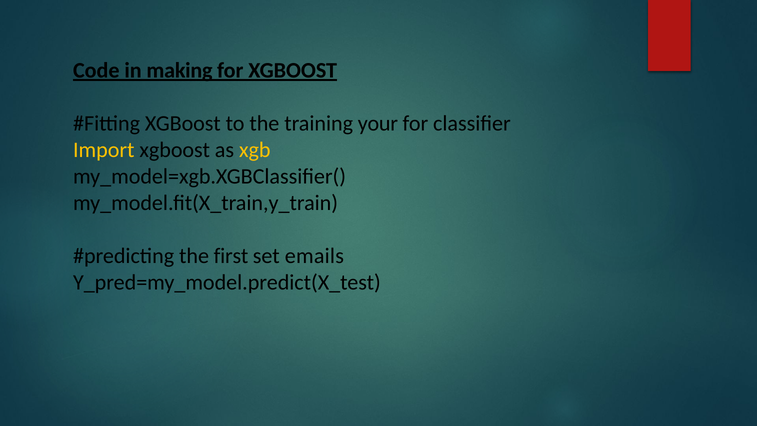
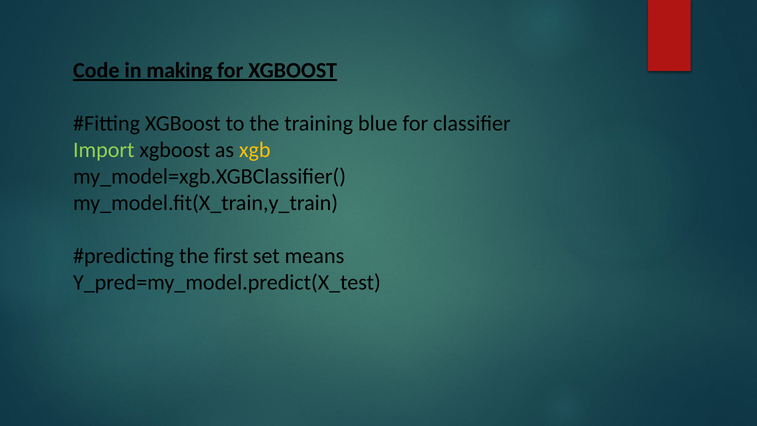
your: your -> blue
Import colour: yellow -> light green
emails: emails -> means
